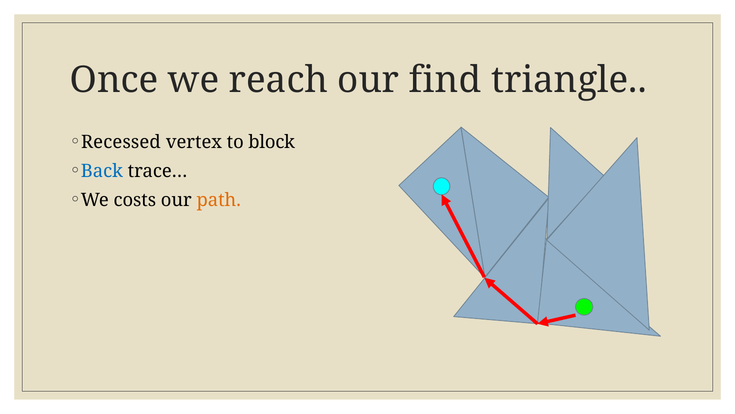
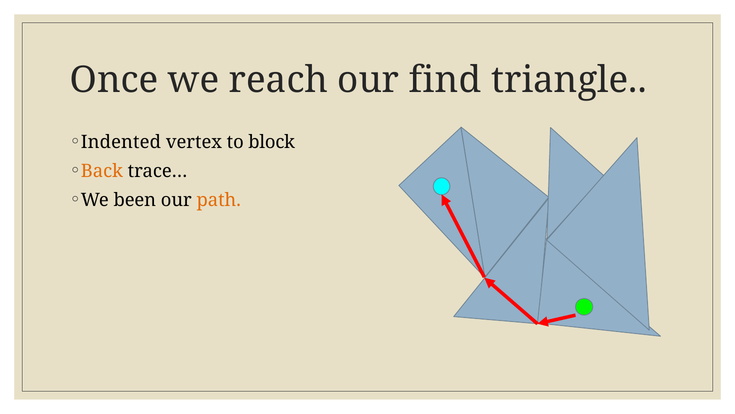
Recessed: Recessed -> Indented
Back colour: blue -> orange
costs: costs -> been
